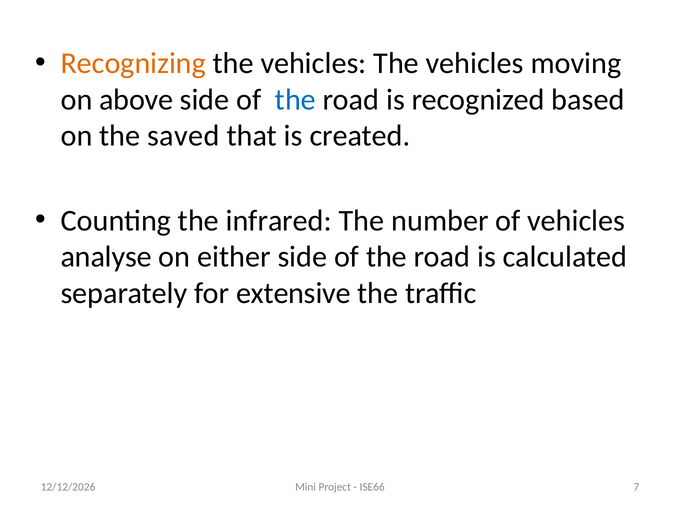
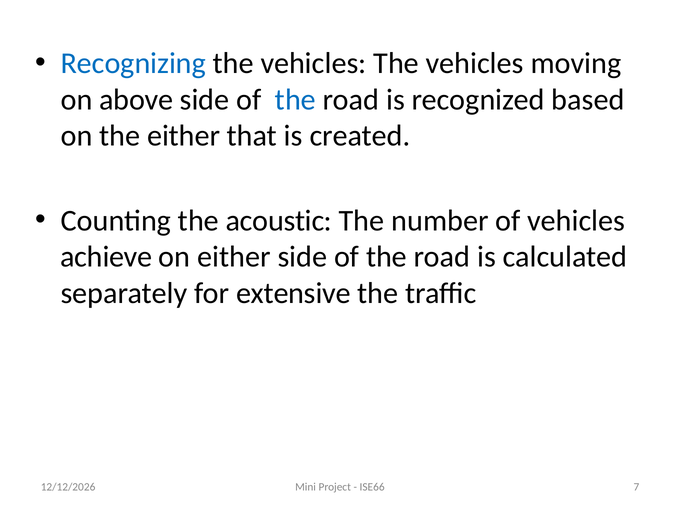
Recognizing colour: orange -> blue
the saved: saved -> either
infrared: infrared -> acoustic
analyse: analyse -> achieve
